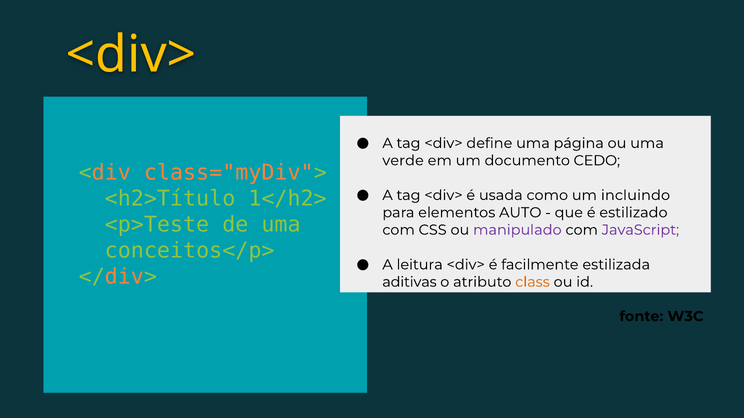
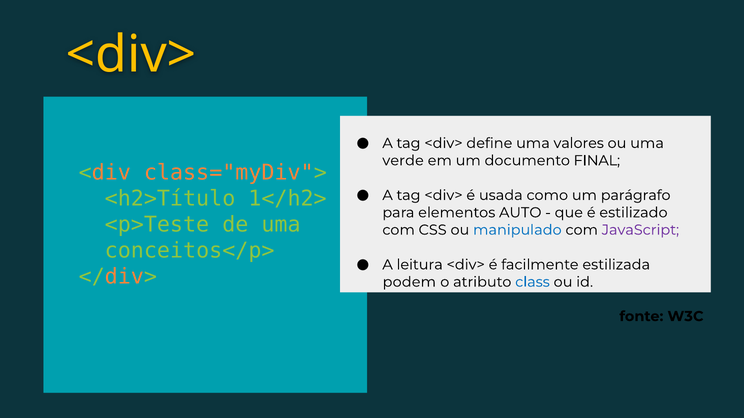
página: página -> valores
CEDO: CEDO -> FINAL
incluindo: incluindo -> parágrafo
manipulado colour: purple -> blue
aditivas: aditivas -> podem
class colour: orange -> blue
